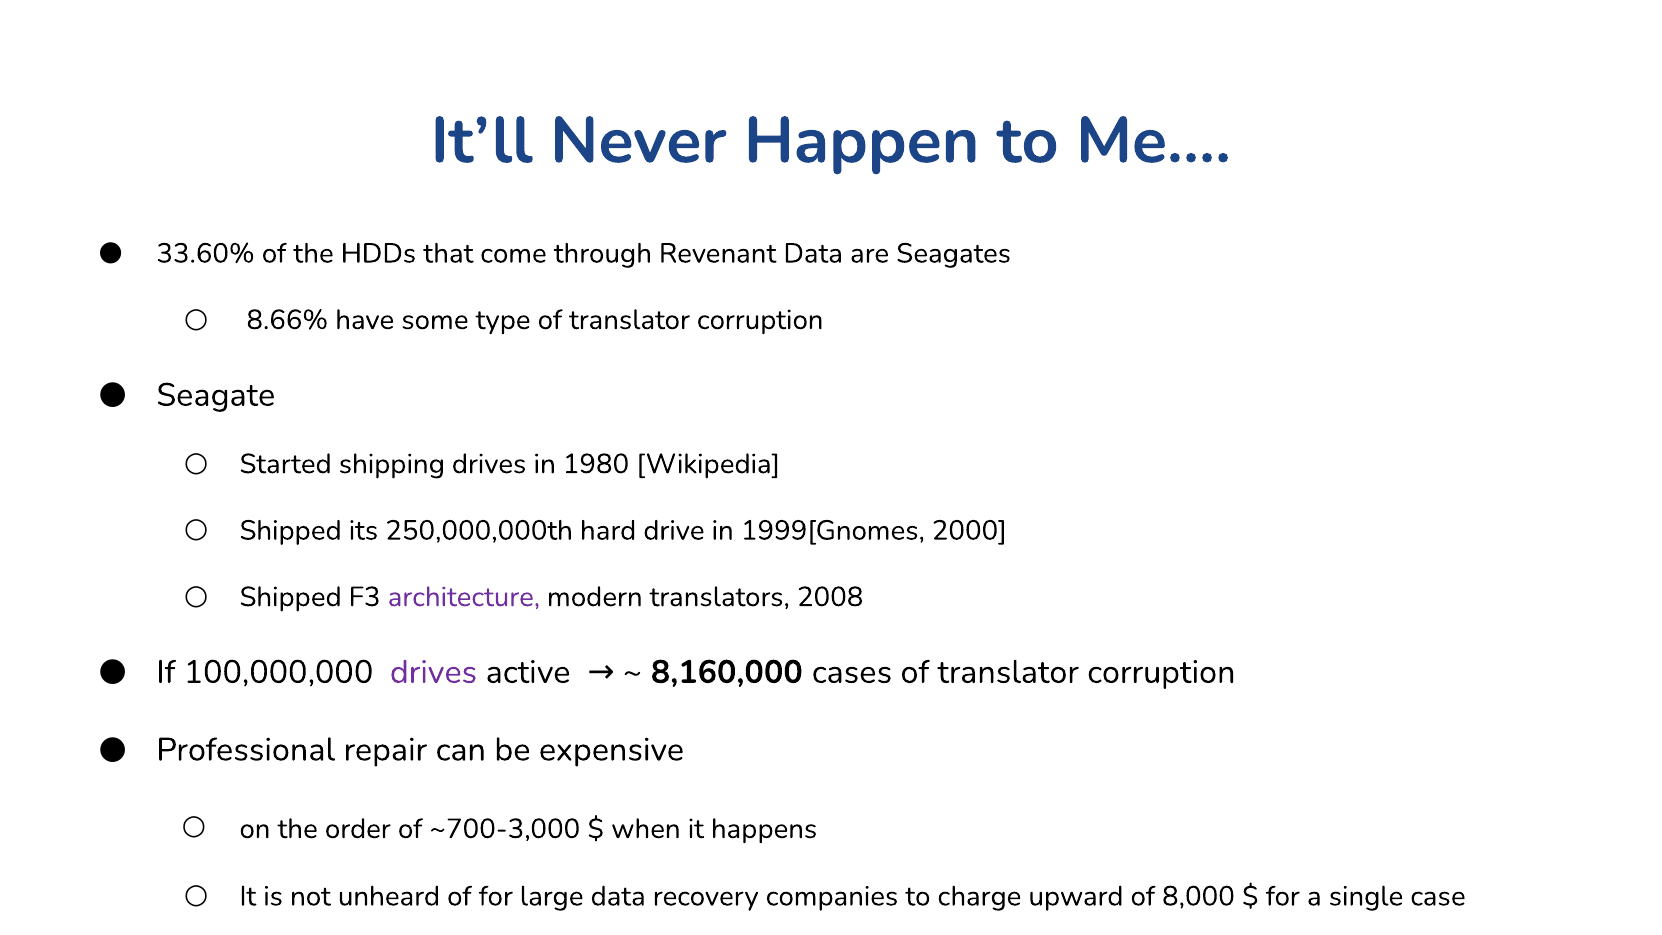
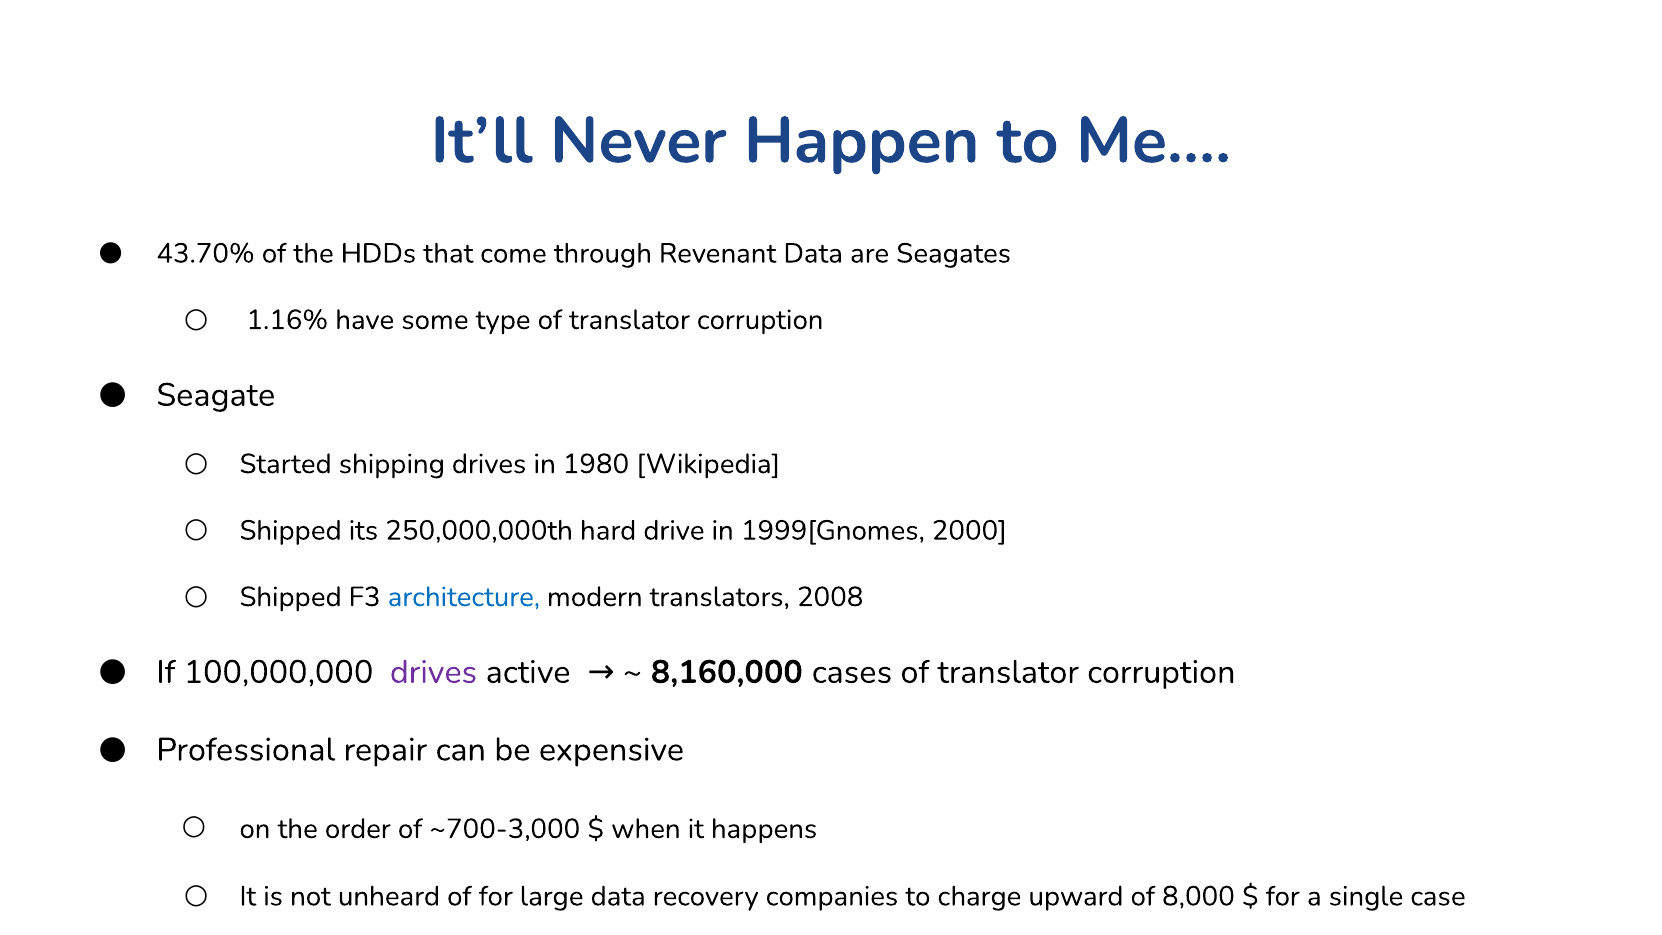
33.60%: 33.60% -> 43.70%
8.66%: 8.66% -> 1.16%
architecture colour: purple -> blue
